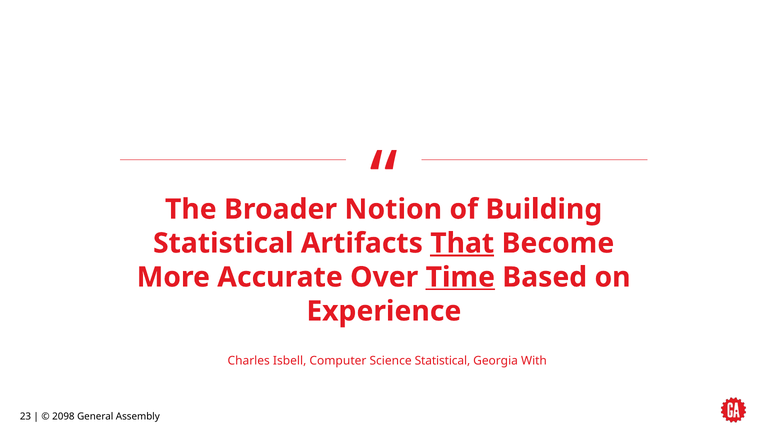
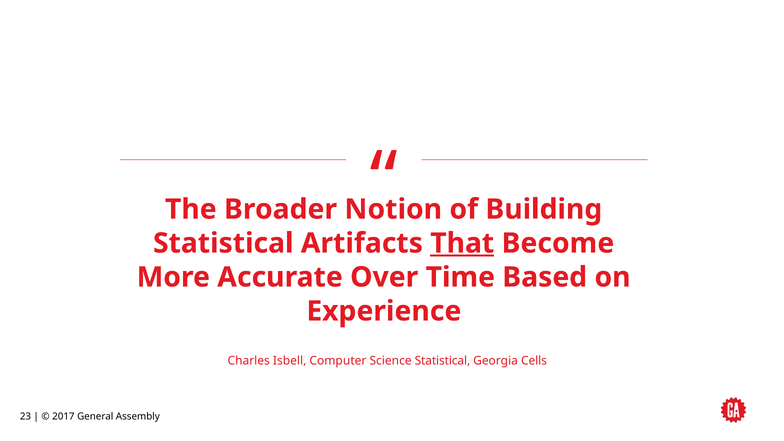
Time underline: present -> none
With: With -> Cells
2098: 2098 -> 2017
